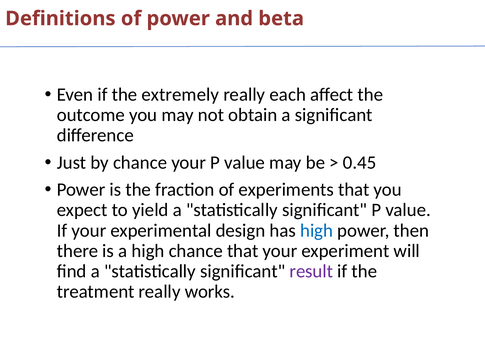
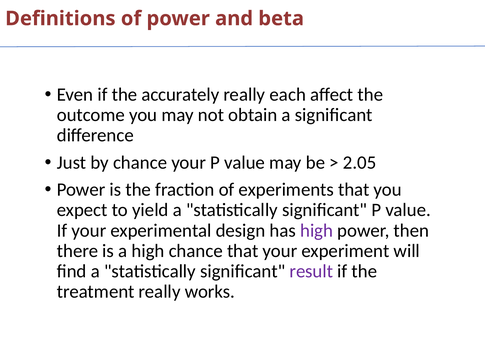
extremely: extremely -> accurately
0.45: 0.45 -> 2.05
high at (317, 230) colour: blue -> purple
